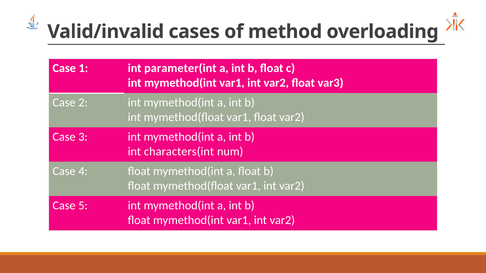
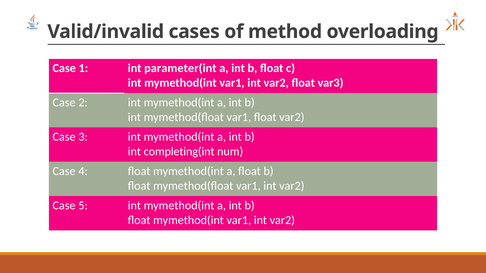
characters(int: characters(int -> completing(int
